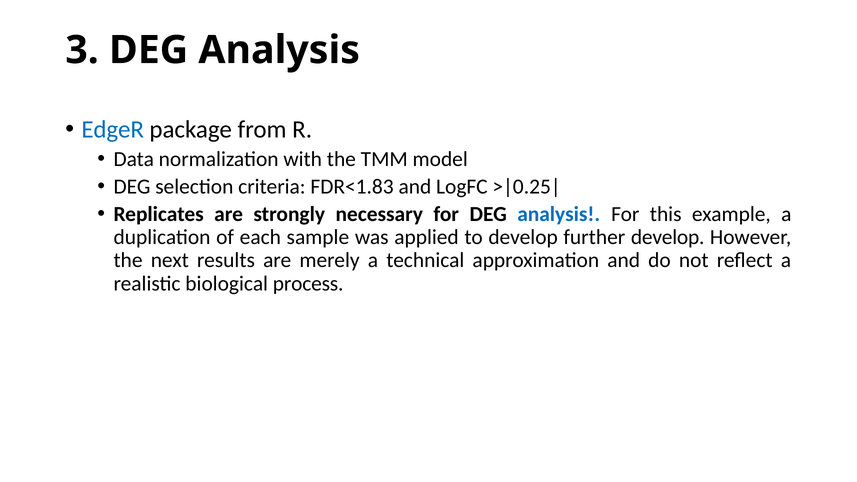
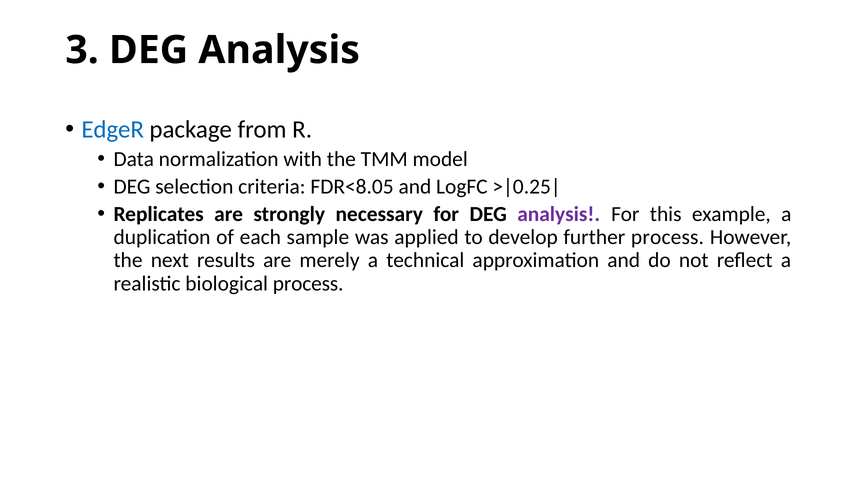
FDR<1.83: FDR<1.83 -> FDR<8.05
analysis at (559, 214) colour: blue -> purple
further develop: develop -> process
